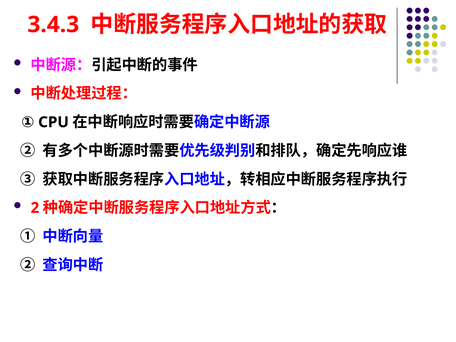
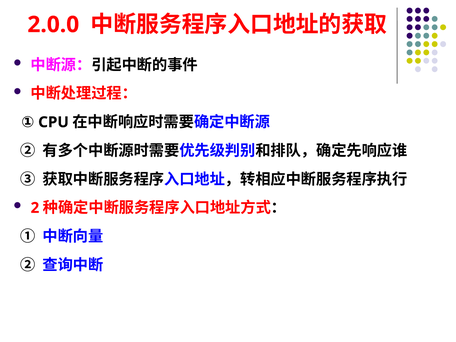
3.4.3: 3.4.3 -> 2.0.0
